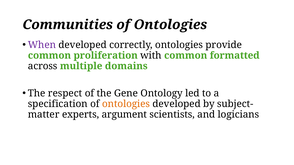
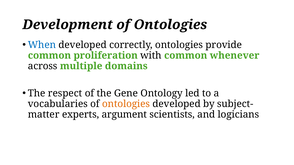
Communities: Communities -> Development
When colour: purple -> blue
formatted: formatted -> whenever
specification: specification -> vocabularies
